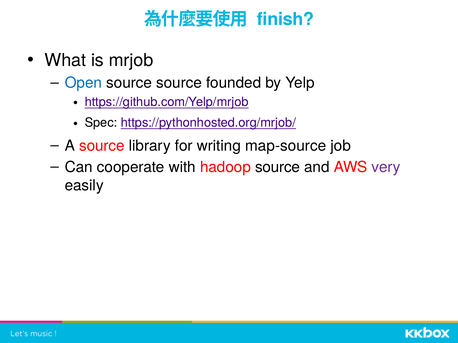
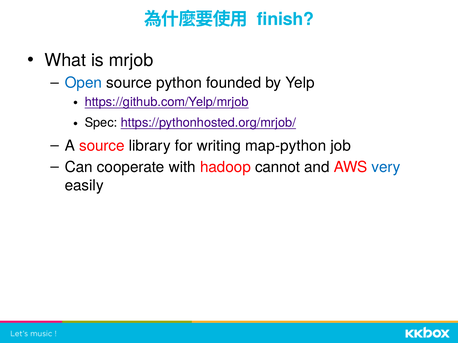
source source: source -> python
map-source: map-source -> map-python
hadoop source: source -> cannot
very colour: purple -> blue
